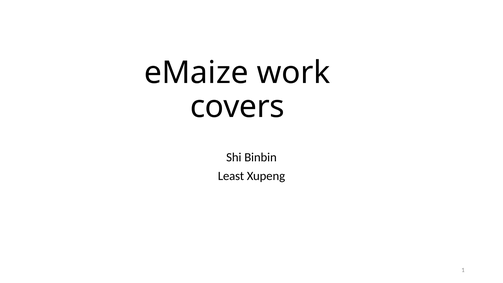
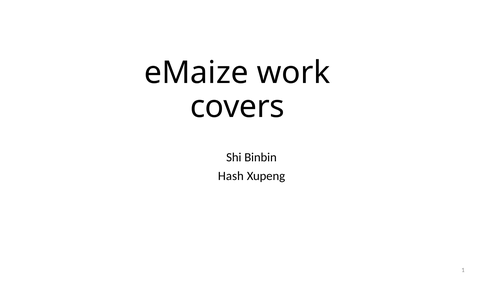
Least: Least -> Hash
